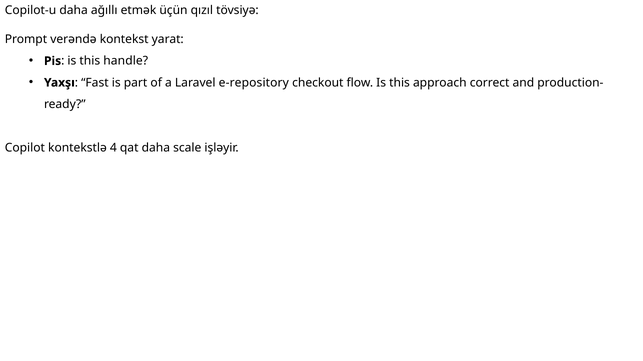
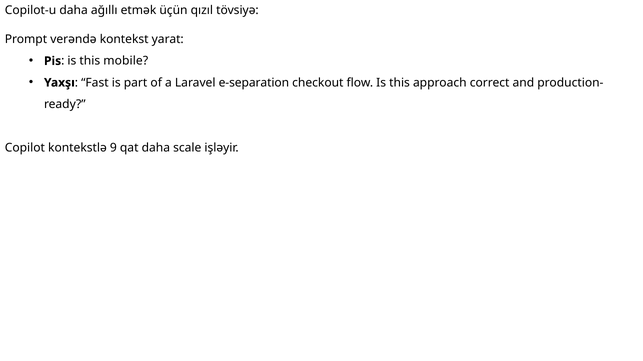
handle: handle -> mobile
e-repository: e-repository -> e-separation
4: 4 -> 9
